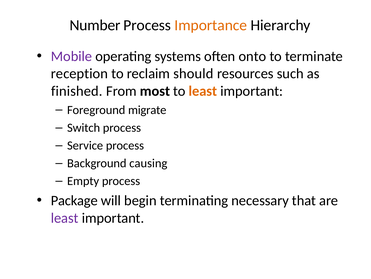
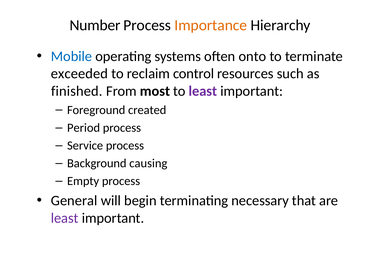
Mobile colour: purple -> blue
reception: reception -> exceeded
should: should -> control
least at (203, 91) colour: orange -> purple
migrate: migrate -> created
Switch: Switch -> Period
Package: Package -> General
